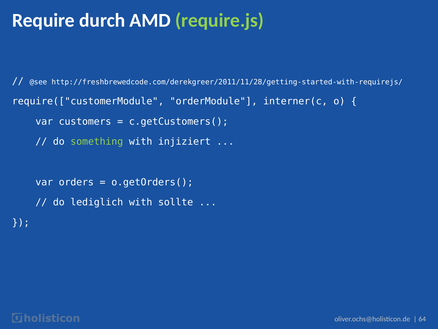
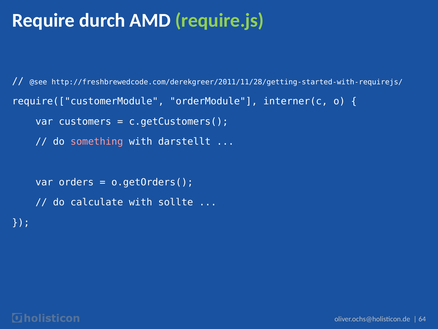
something colour: light green -> pink
injiziert: injiziert -> darstellt
lediglich: lediglich -> calculate
